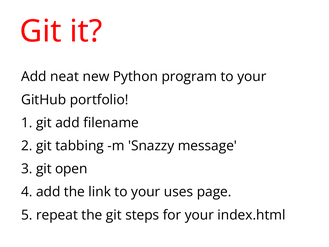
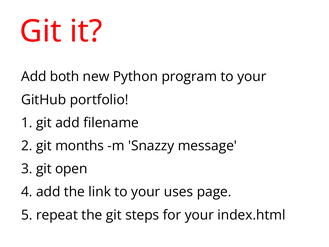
neat: neat -> both
tabbing: tabbing -> months
